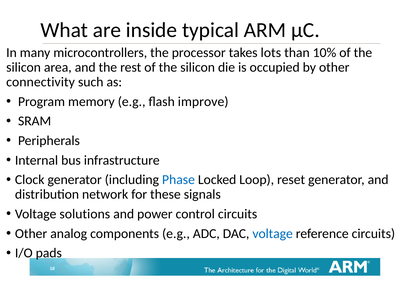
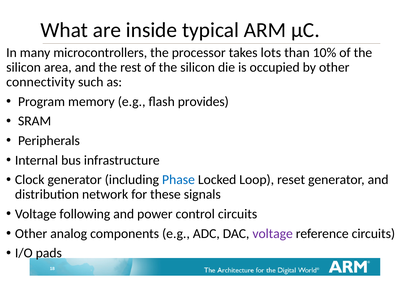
improve: improve -> provides
solutions: solutions -> following
voltage at (273, 234) colour: blue -> purple
